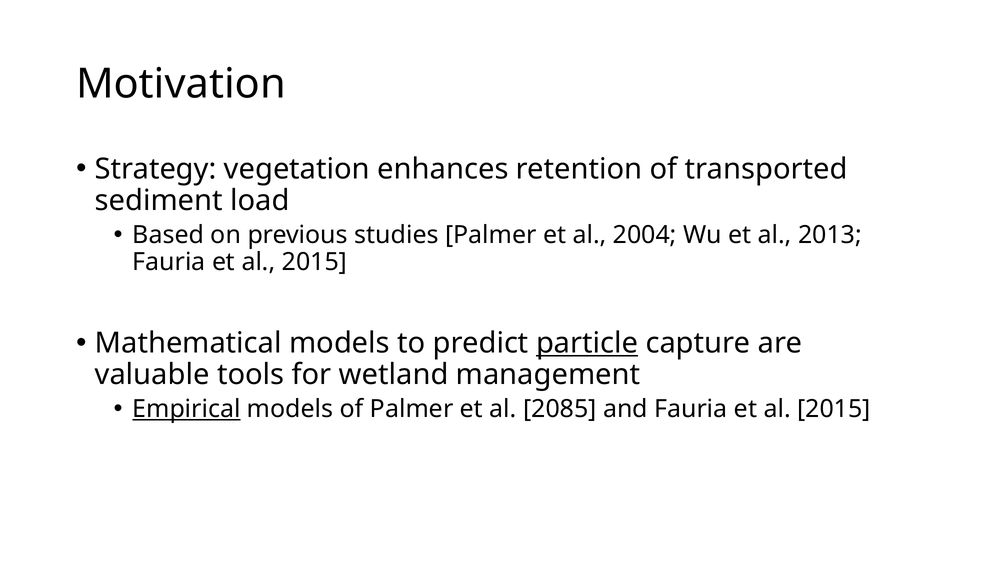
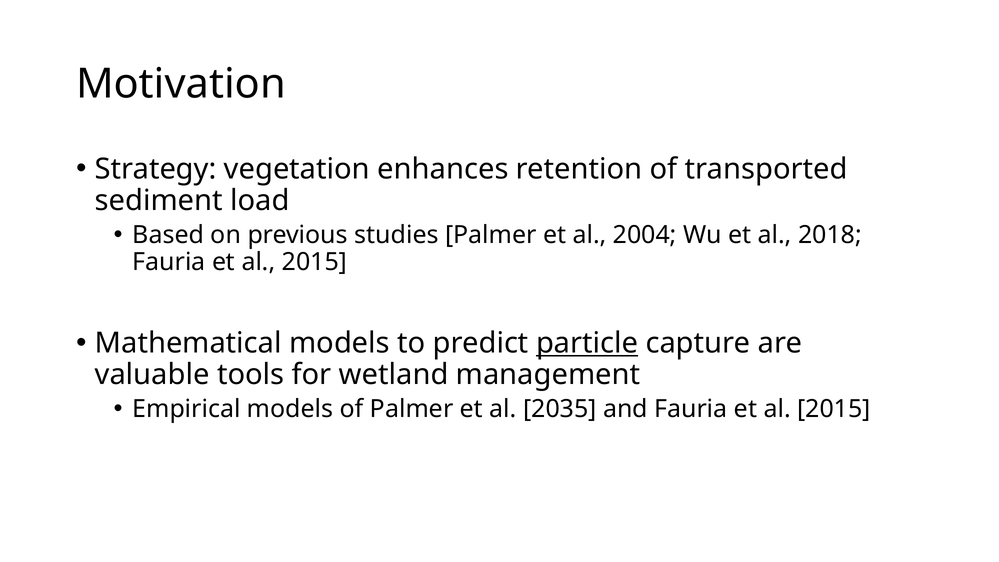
2013: 2013 -> 2018
Empirical underline: present -> none
2085: 2085 -> 2035
